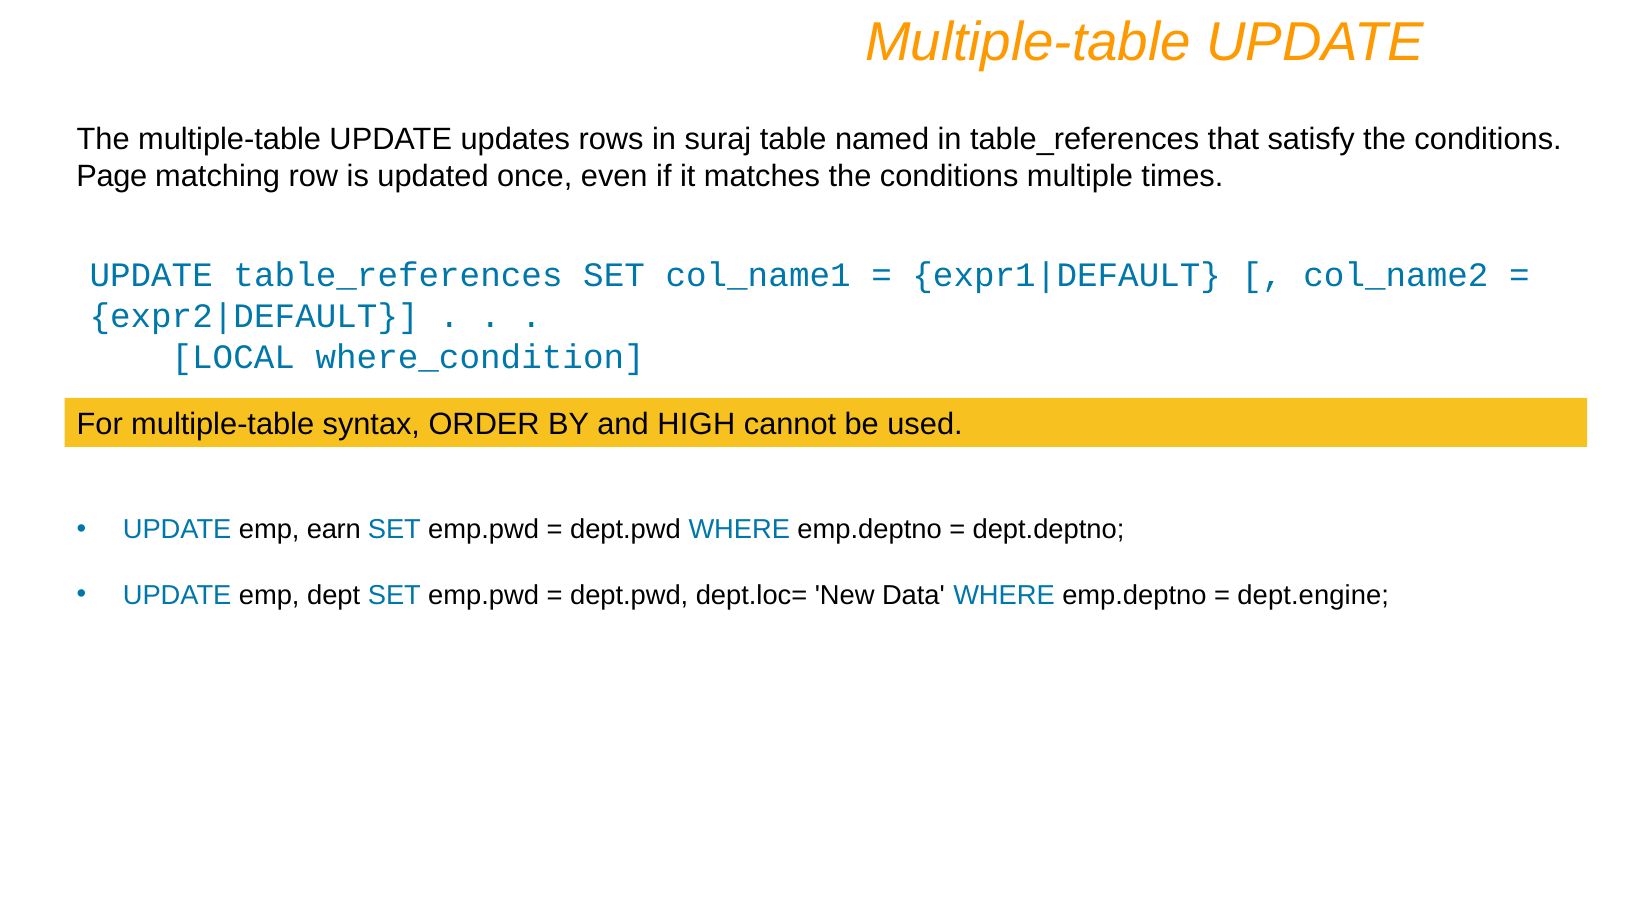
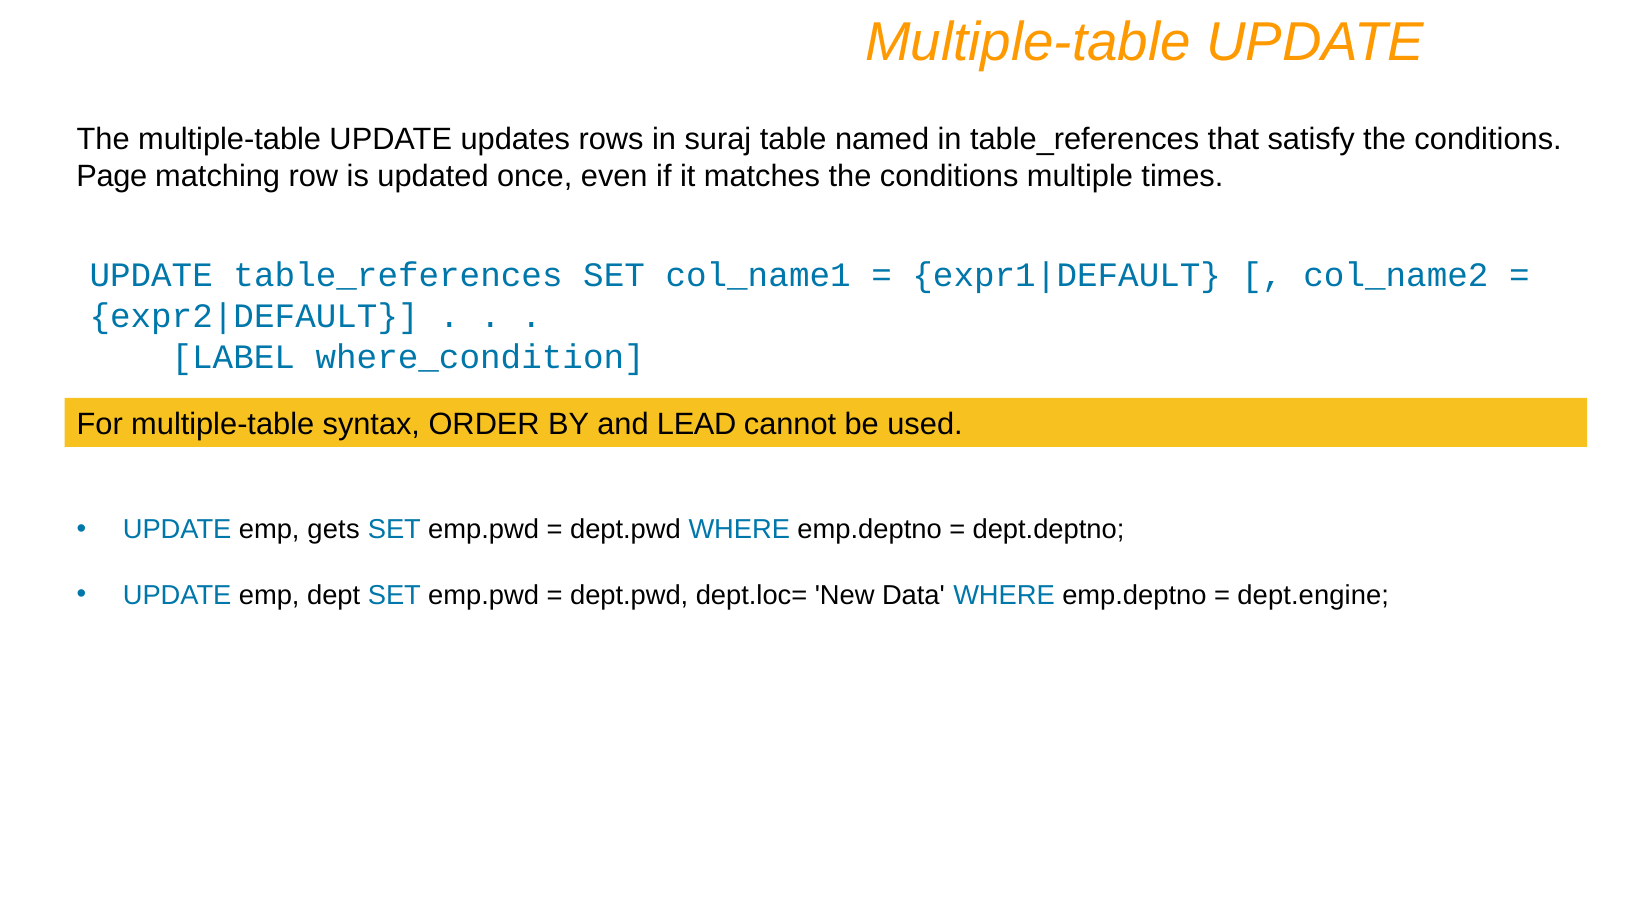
LOCAL: LOCAL -> LABEL
HIGH: HIGH -> LEAD
earn: earn -> gets
